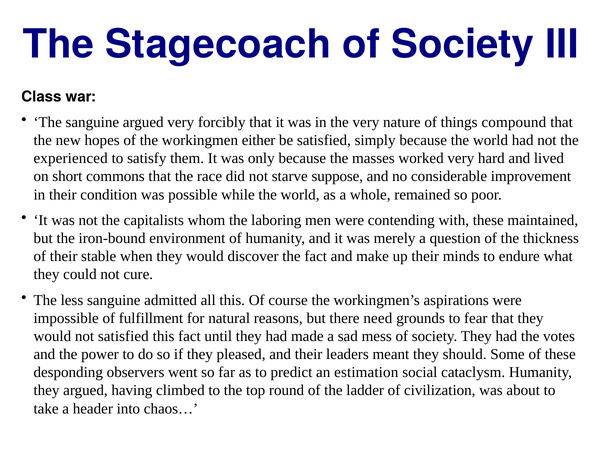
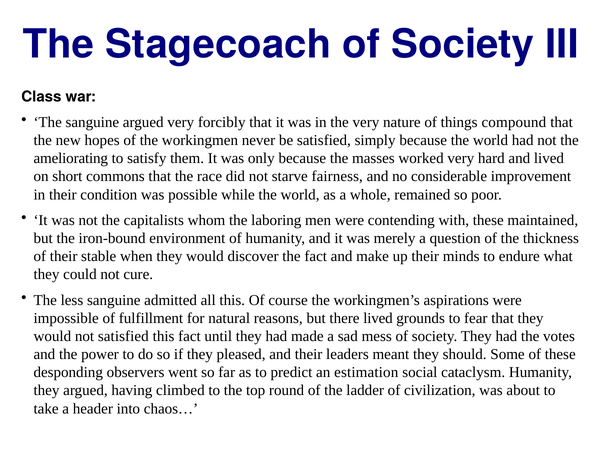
either: either -> never
experienced: experienced -> ameliorating
suppose: suppose -> fairness
there need: need -> lived
